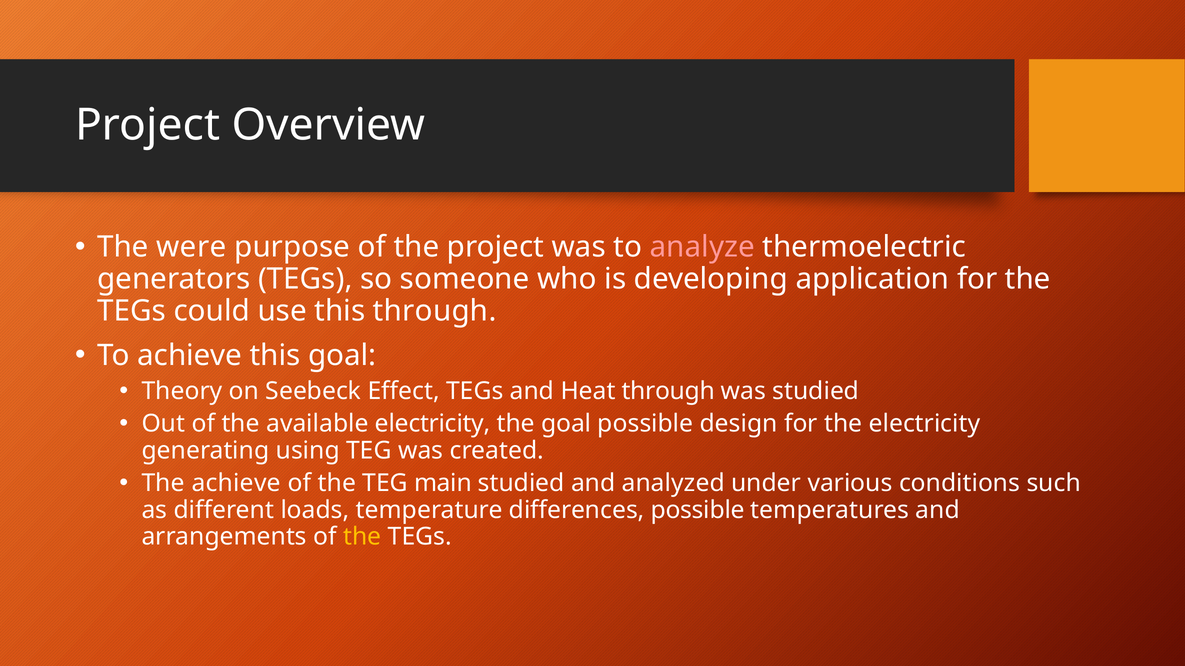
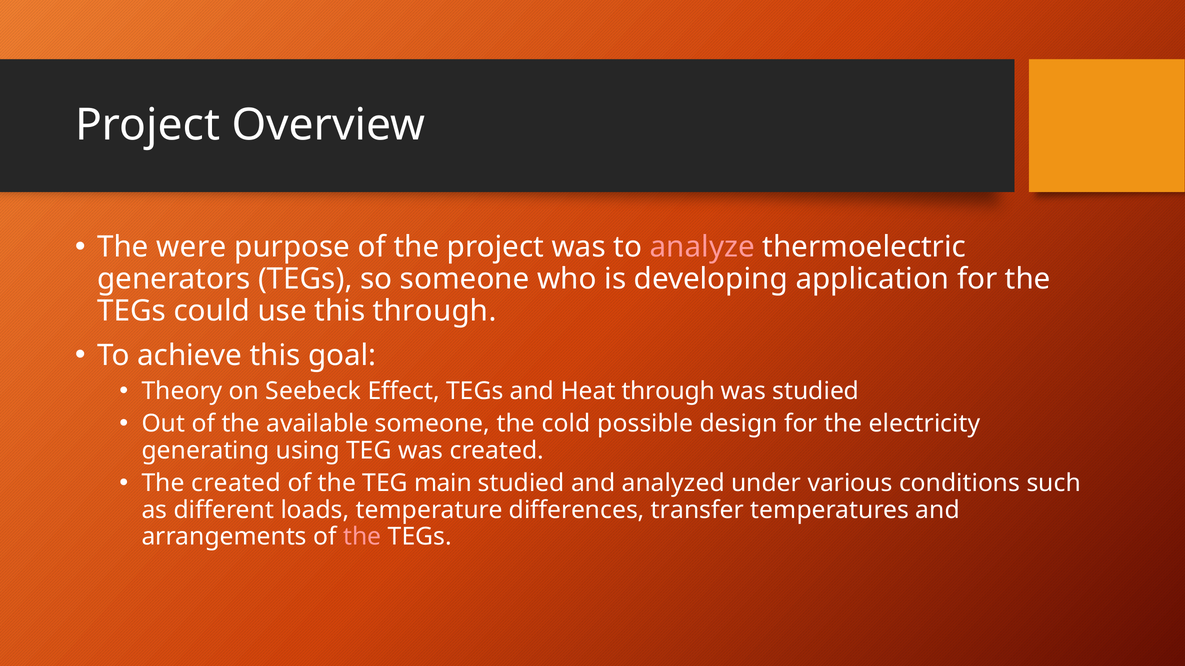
available electricity: electricity -> someone
the goal: goal -> cold
The achieve: achieve -> created
differences possible: possible -> transfer
the at (362, 537) colour: yellow -> pink
